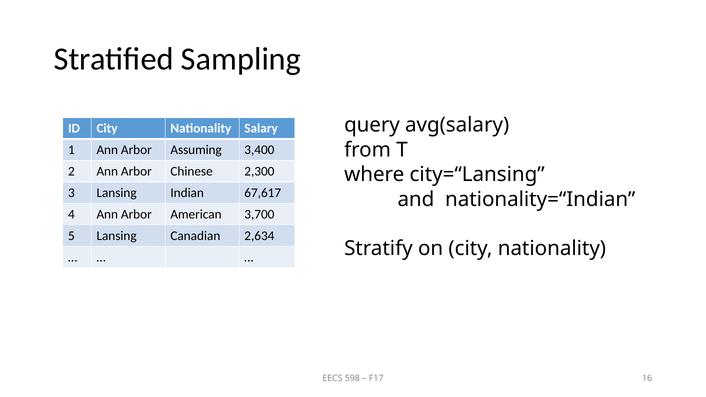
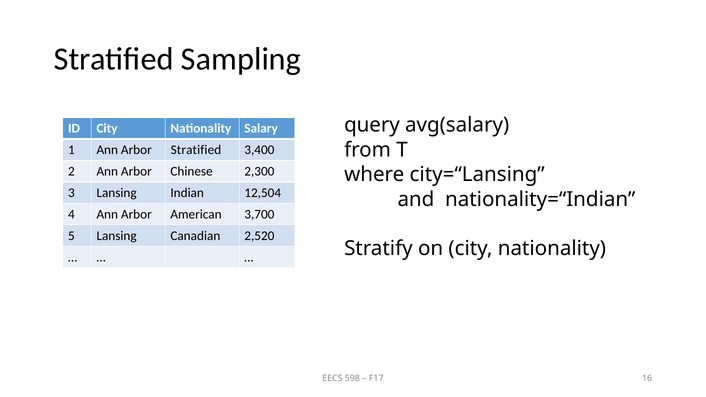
Arbor Assuming: Assuming -> Stratified
67,617: 67,617 -> 12,504
2,634: 2,634 -> 2,520
